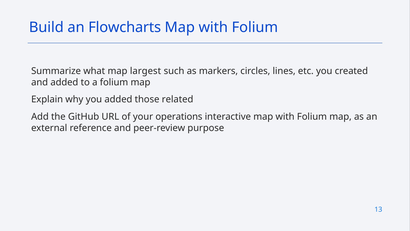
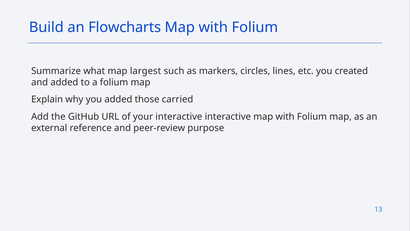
related: related -> carried
your operations: operations -> interactive
